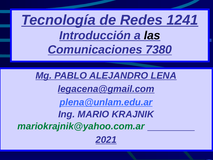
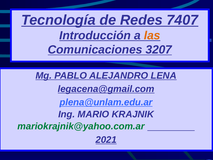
1241: 1241 -> 7407
las colour: black -> orange
7380: 7380 -> 3207
